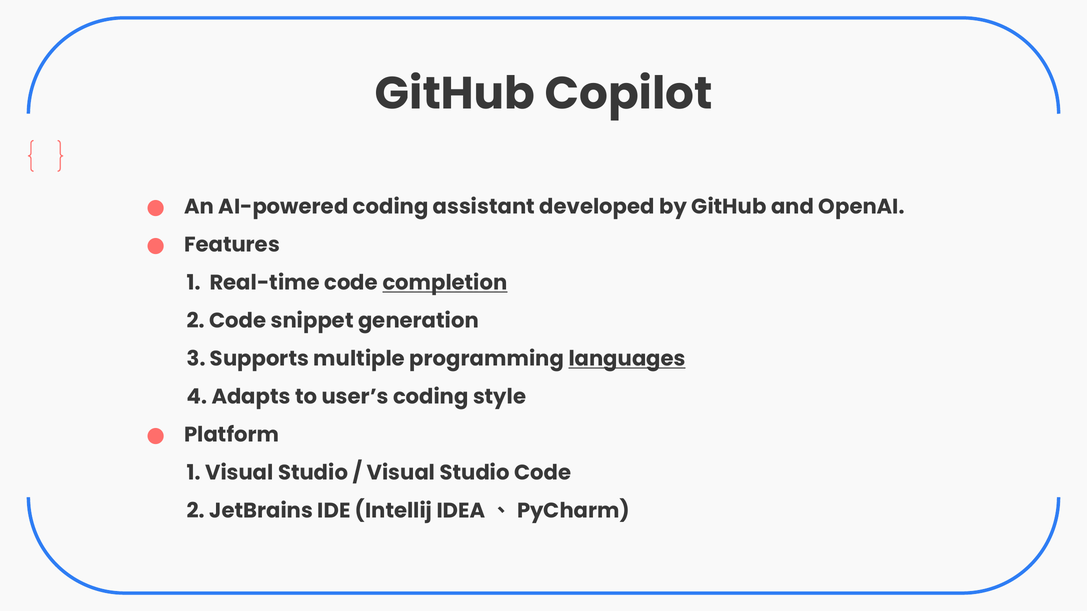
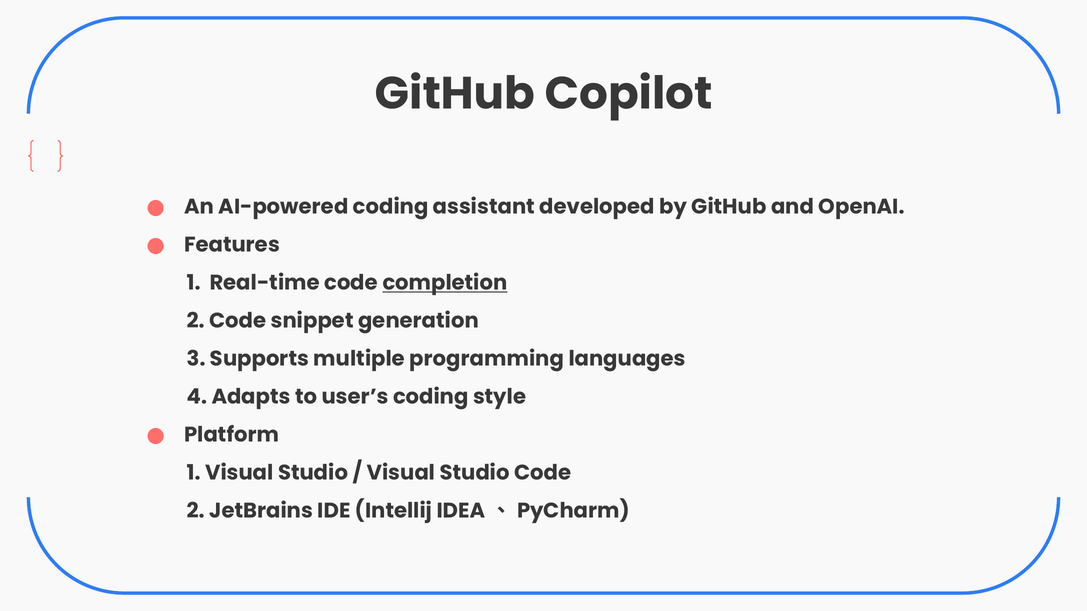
languages underline: present -> none
